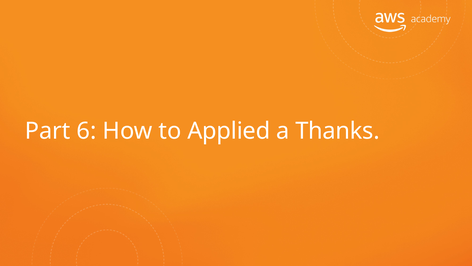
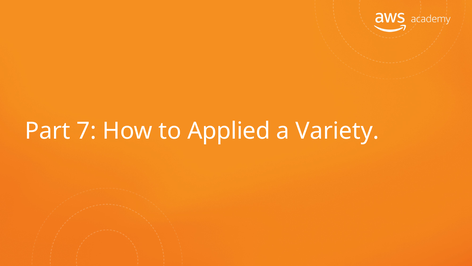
6: 6 -> 7
Thanks: Thanks -> Variety
